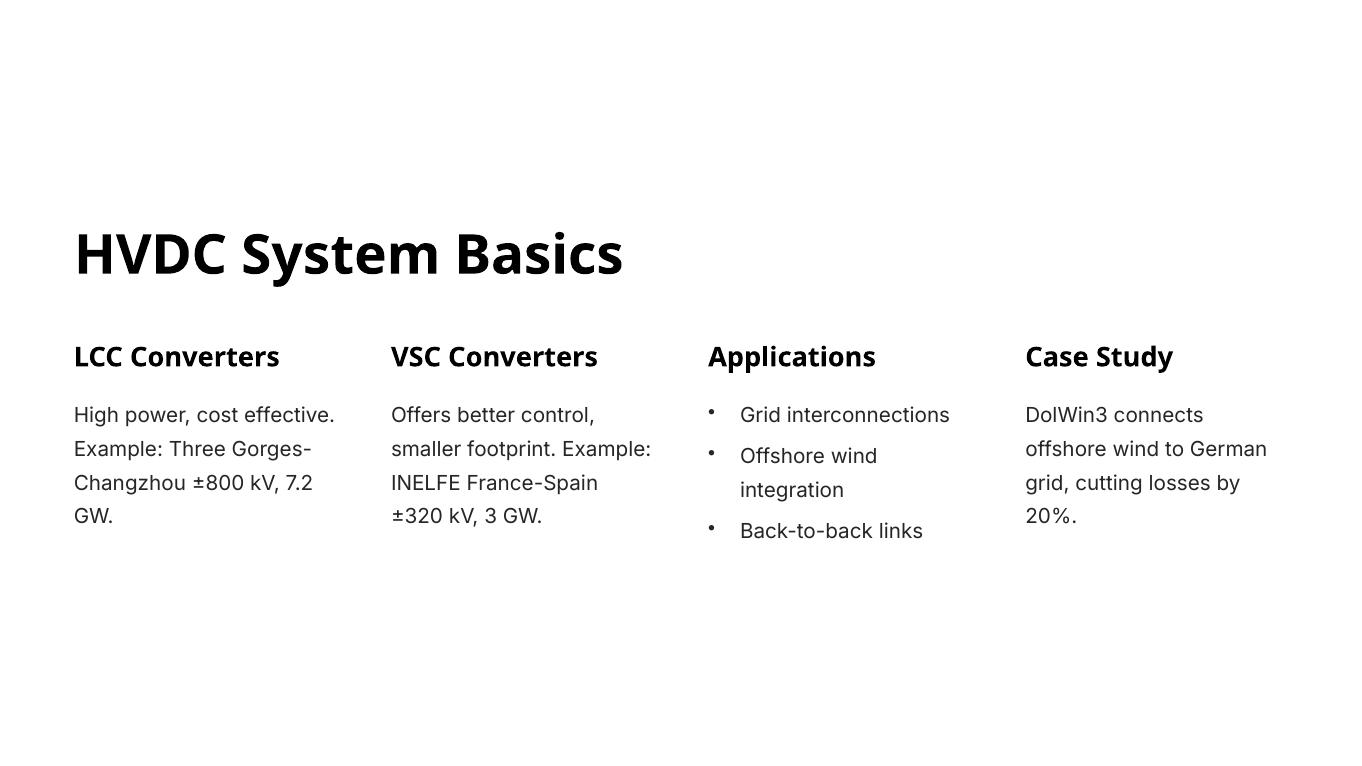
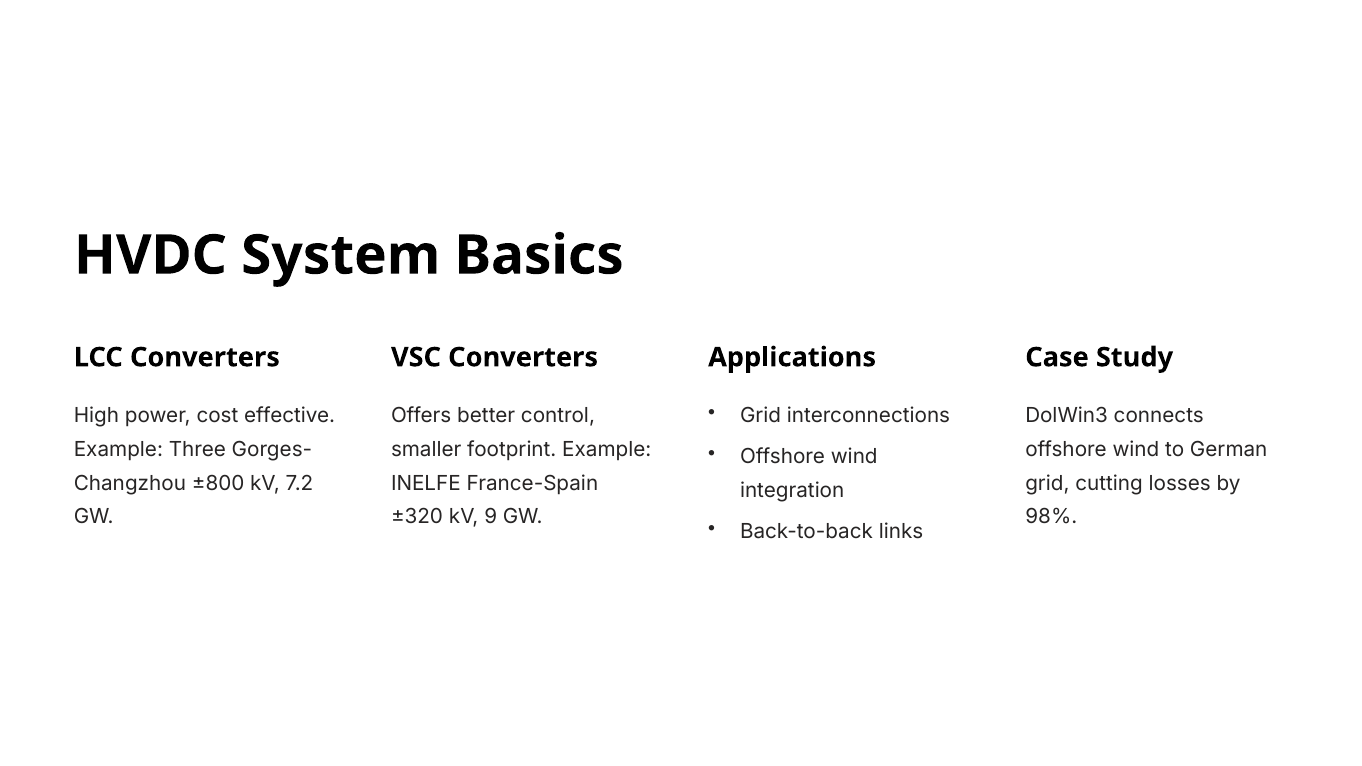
3: 3 -> 9
20%: 20% -> 98%
